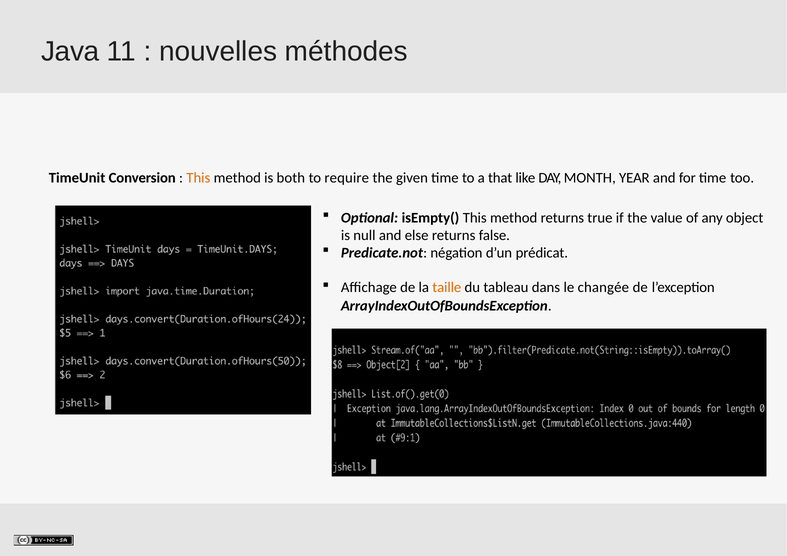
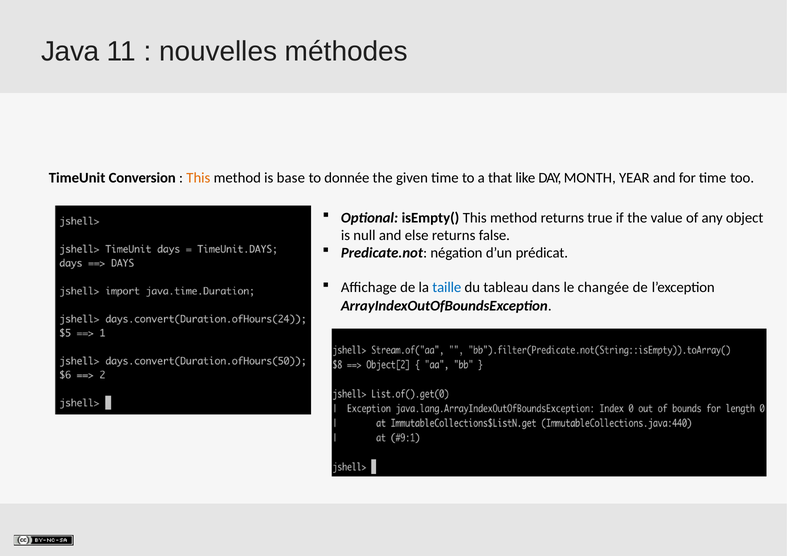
both: both -> base
require: require -> donnée
taille colour: orange -> blue
